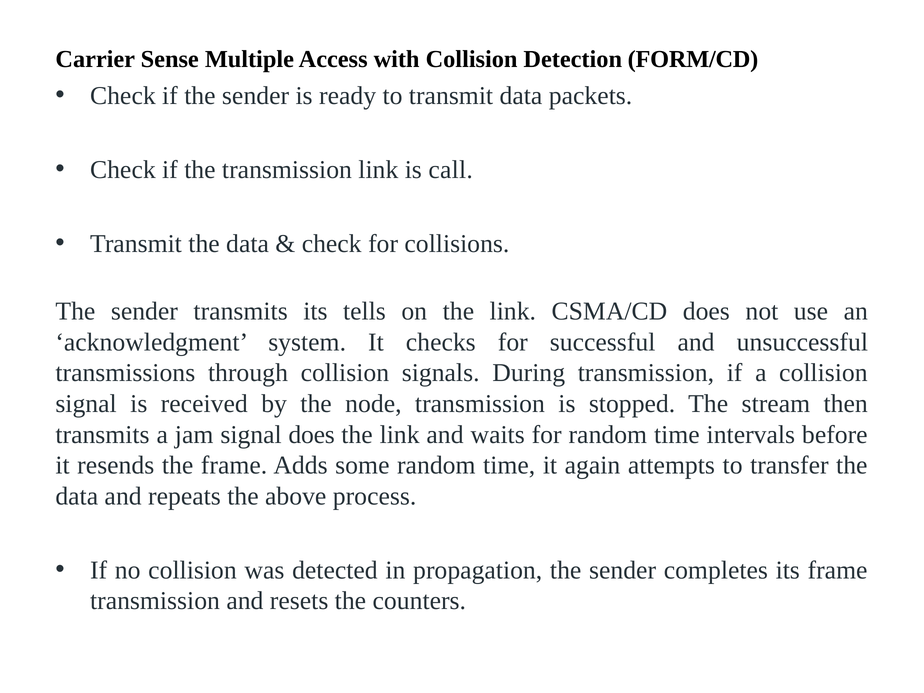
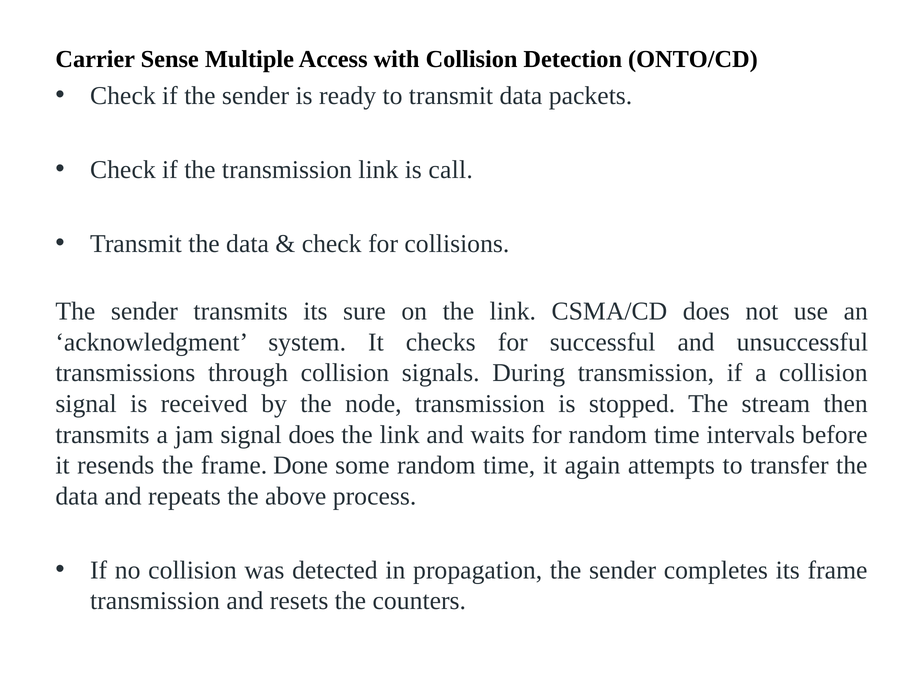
FORM/CD: FORM/CD -> ONTO/CD
tells: tells -> sure
Adds: Adds -> Done
